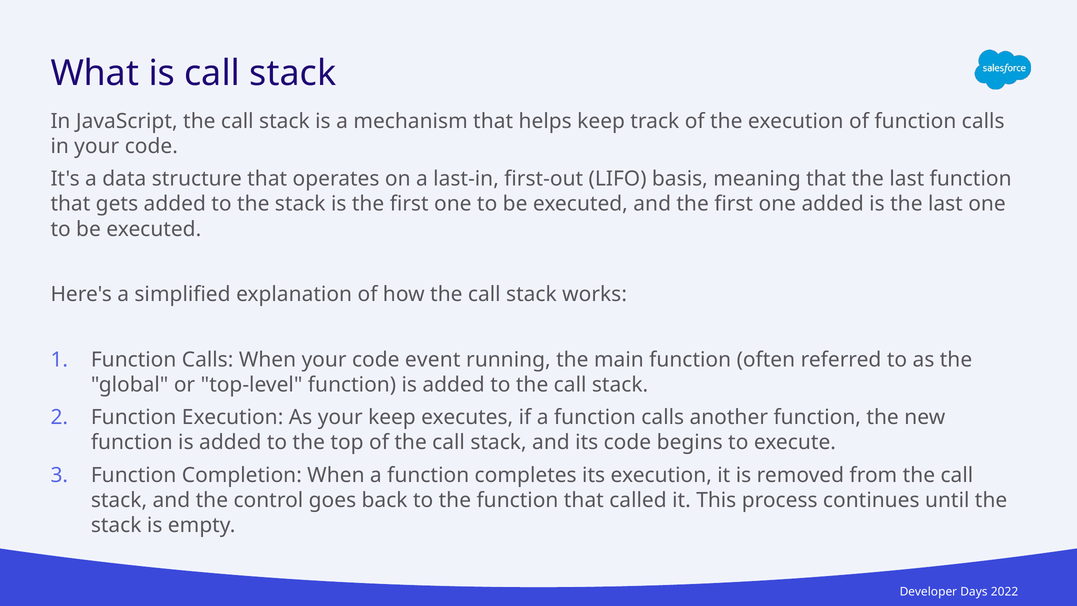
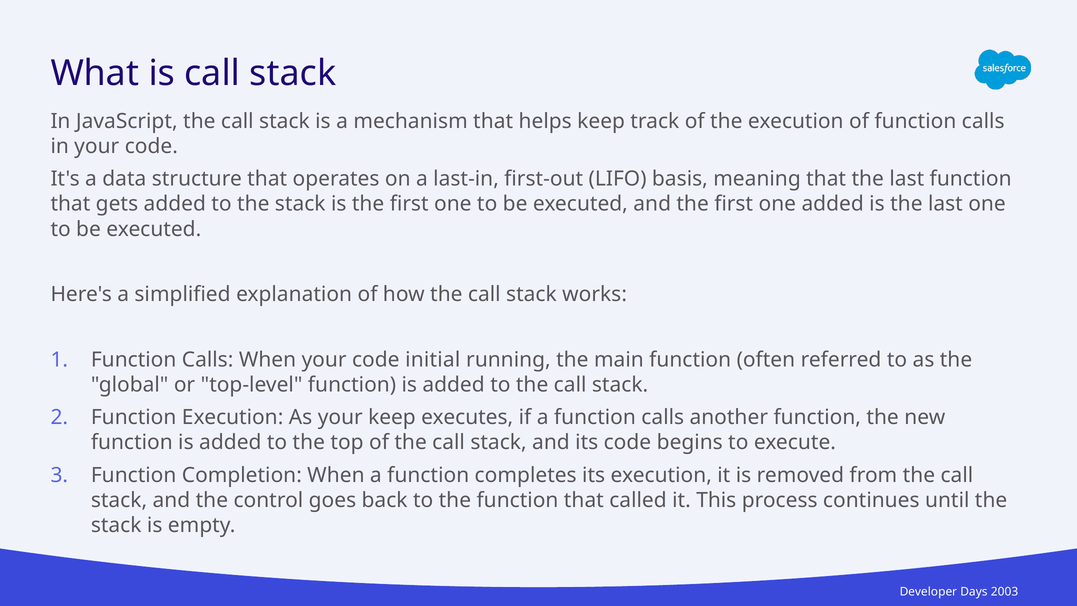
event: event -> initial
2022: 2022 -> 2003
